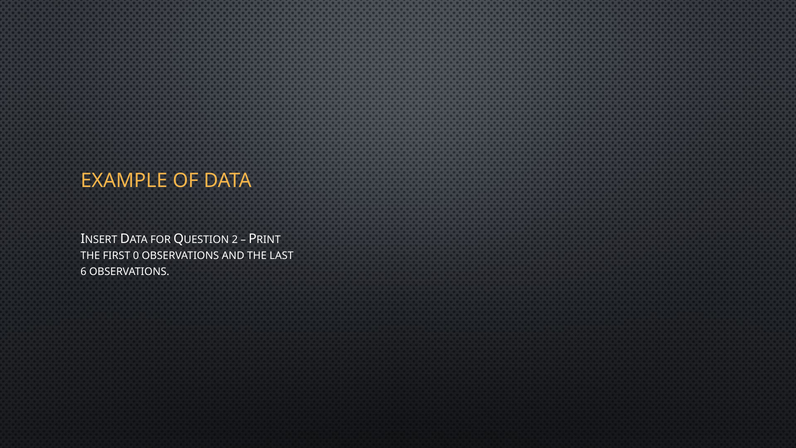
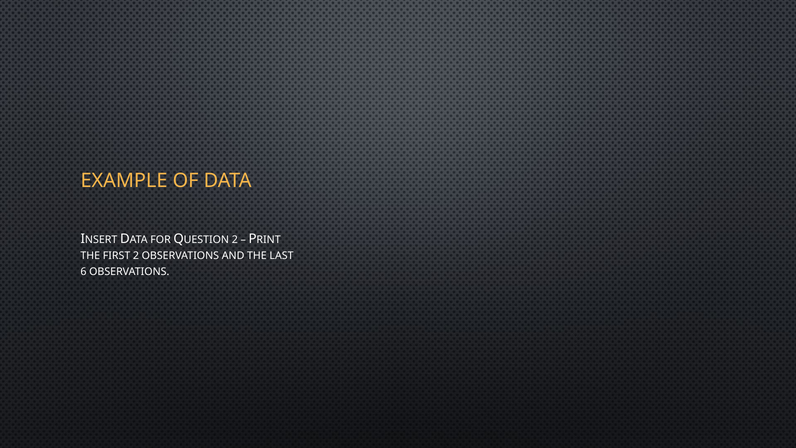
FIRST 0: 0 -> 2
